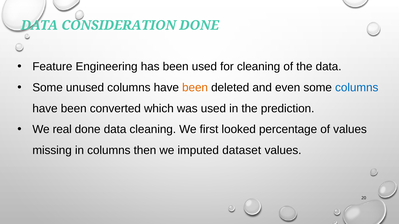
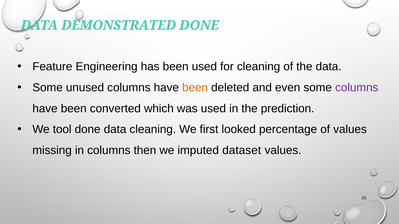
CONSIDERATION: CONSIDERATION -> DEMONSTRATED
columns at (357, 88) colour: blue -> purple
real: real -> tool
